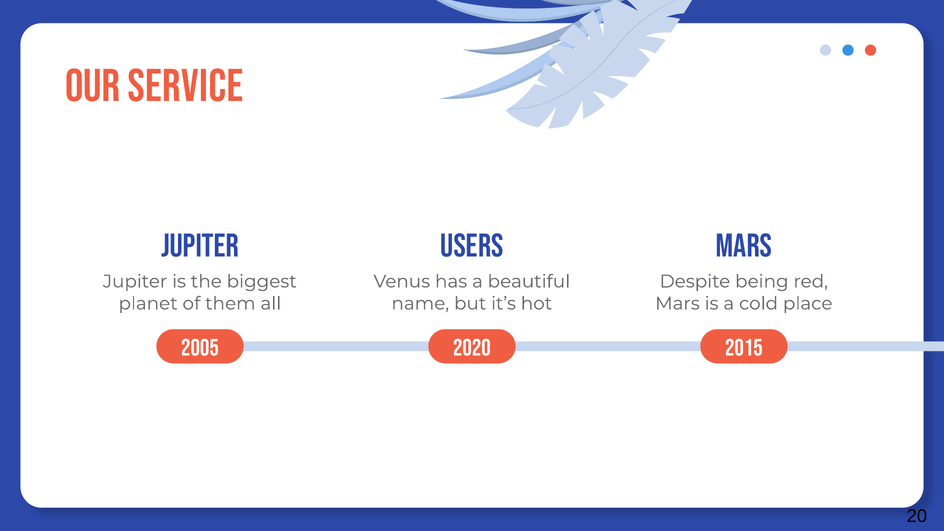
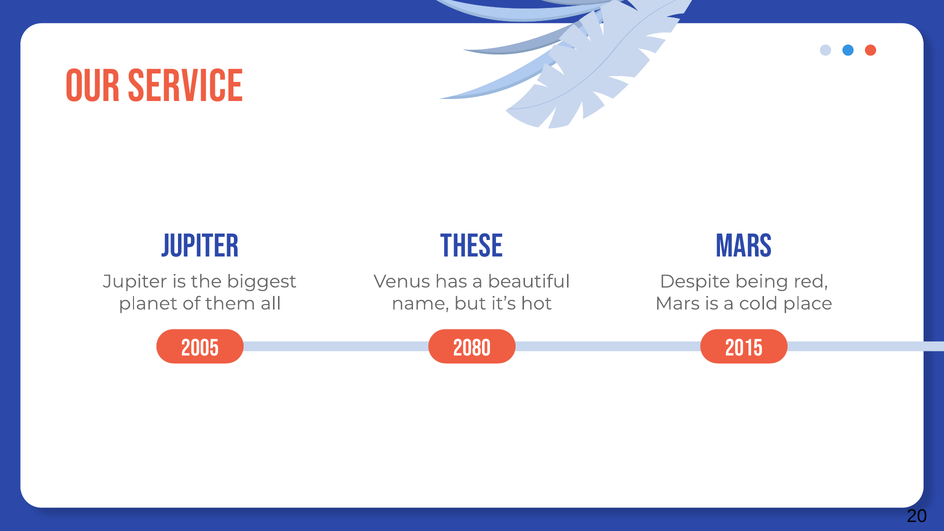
users: users -> these
2020: 2020 -> 2080
